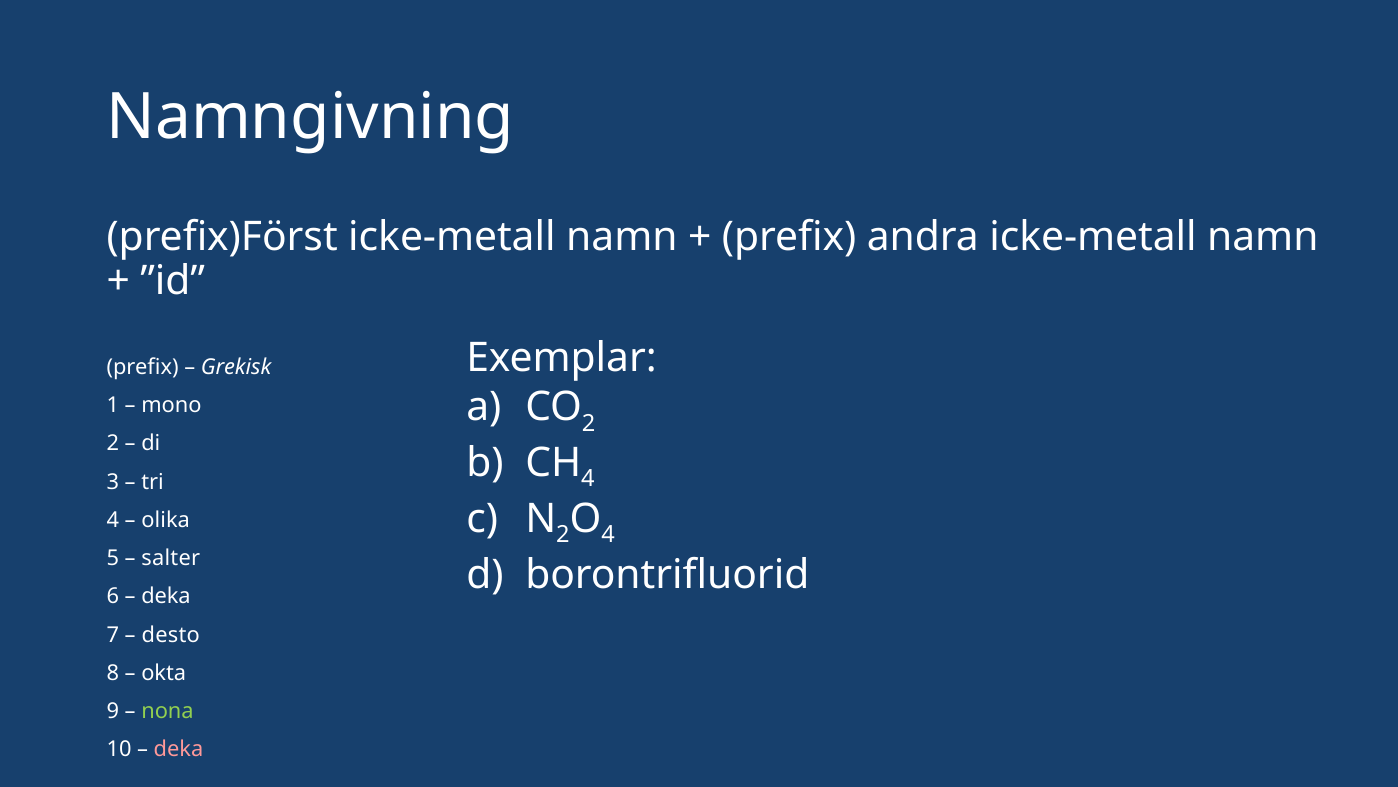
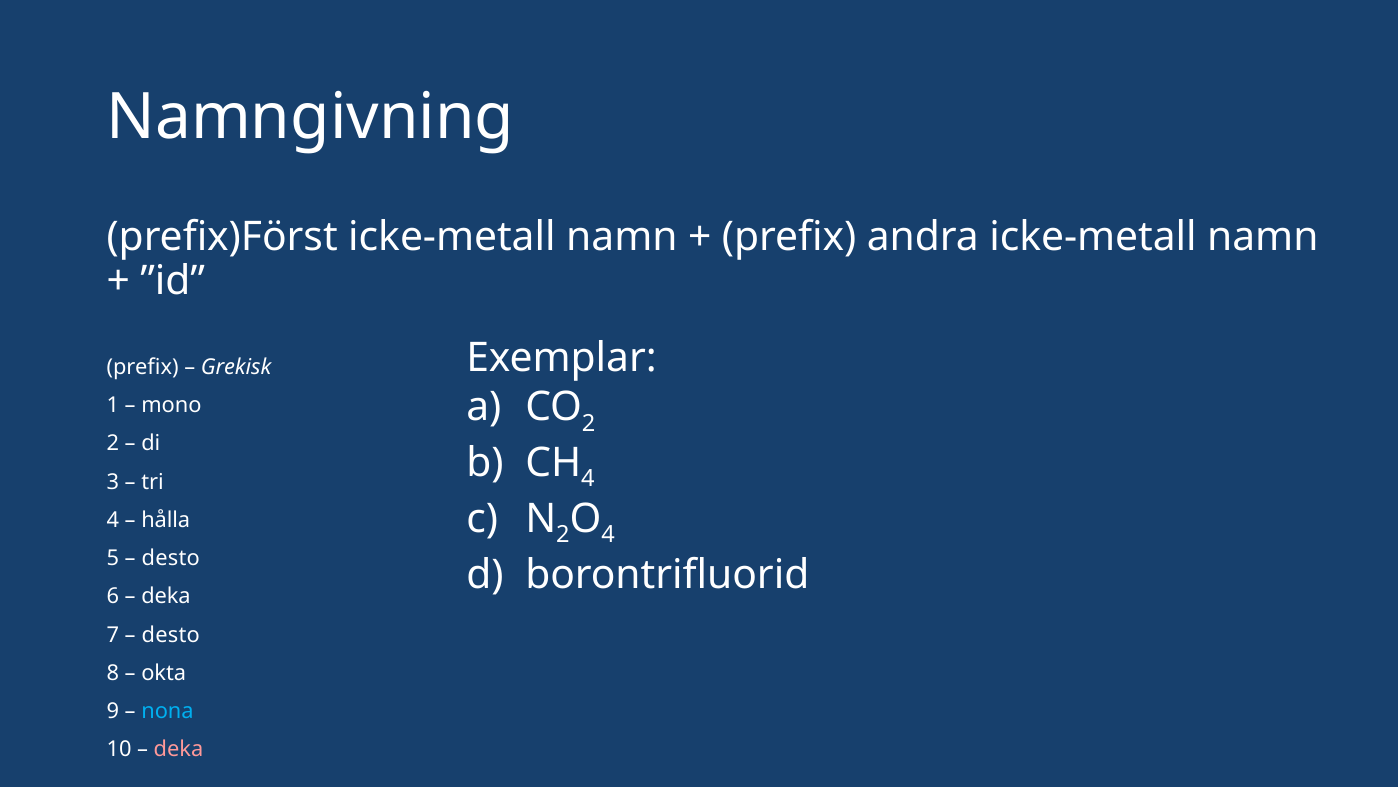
olika: olika -> hålla
salter at (171, 558): salter -> desto
nona colour: light green -> light blue
